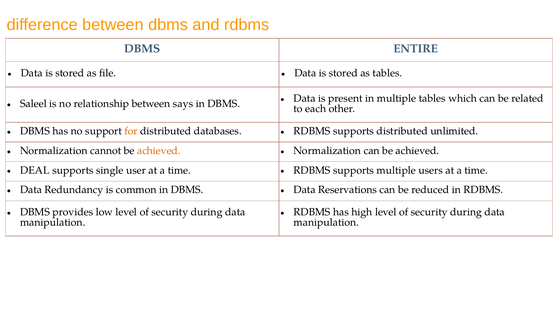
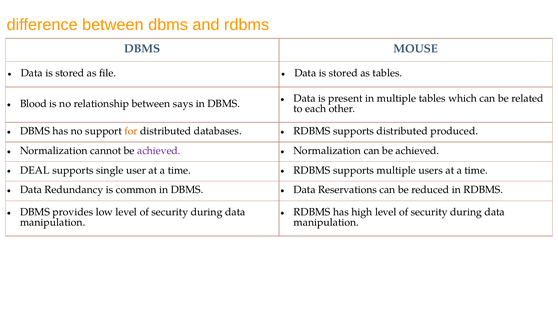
ENTIRE: ENTIRE -> MOUSE
Saleel: Saleel -> Blood
unlimited: unlimited -> produced
achieved at (159, 151) colour: orange -> purple
